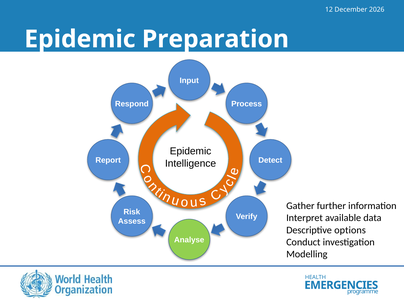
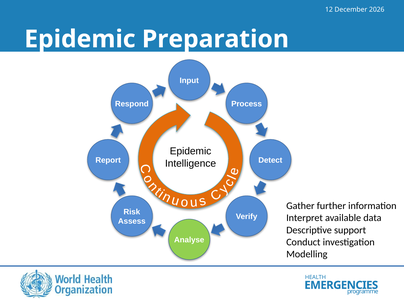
options: options -> support
